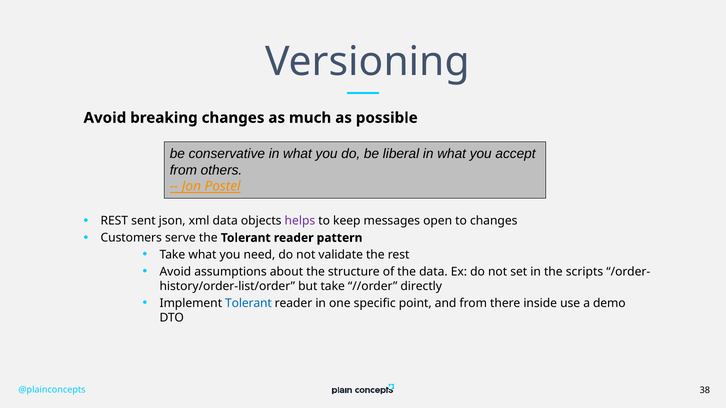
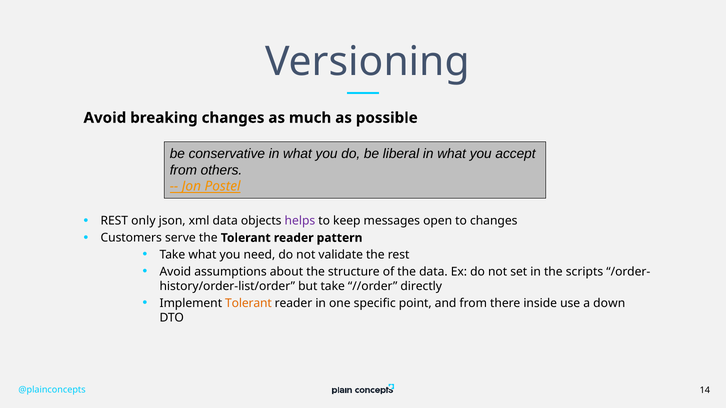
sent: sent -> only
Tolerant at (248, 303) colour: blue -> orange
demo: demo -> down
38: 38 -> 14
